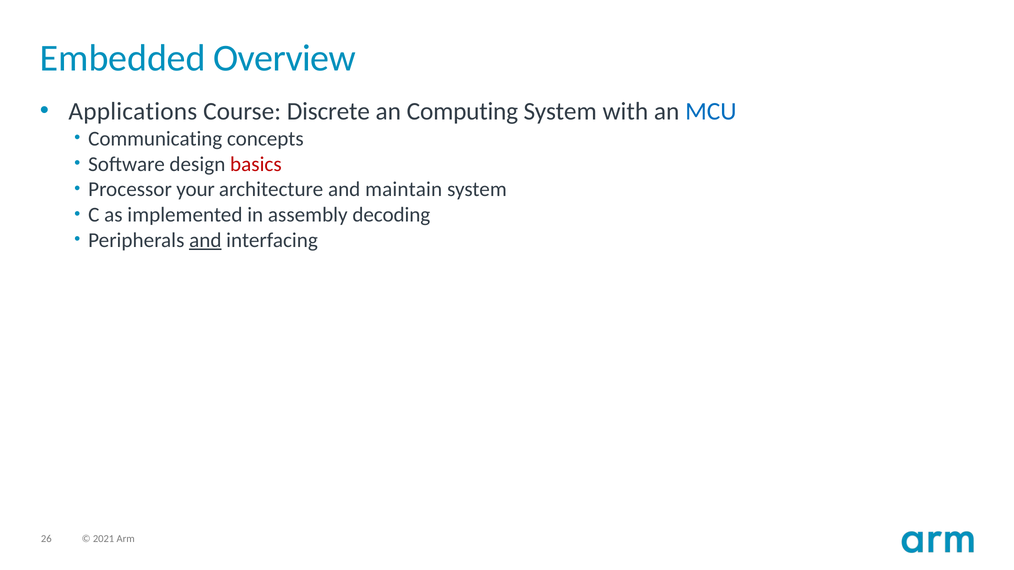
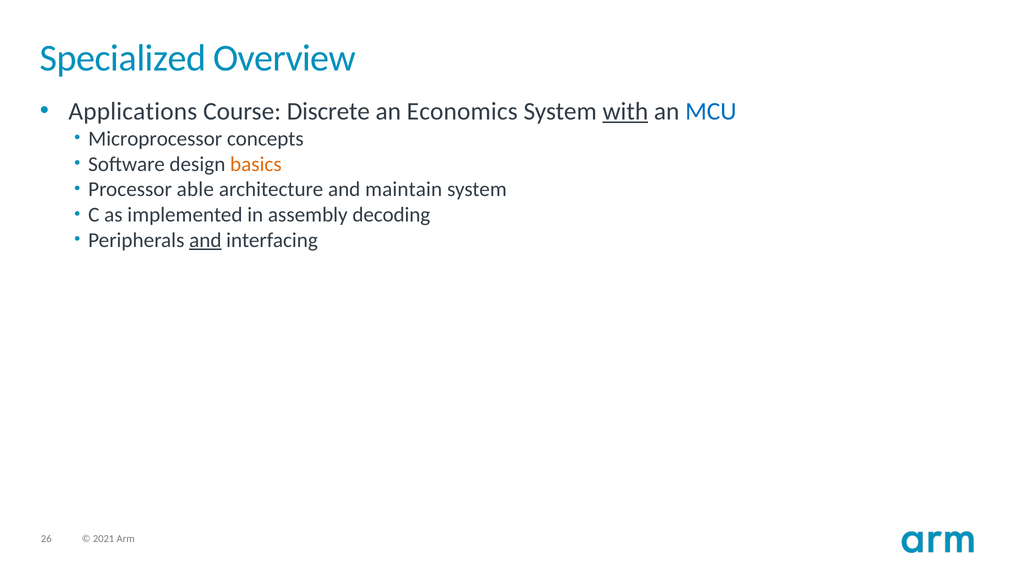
Embedded: Embedded -> Specialized
Computing: Computing -> Economics
with underline: none -> present
Communicating: Communicating -> Microprocessor
basics colour: red -> orange
your: your -> able
